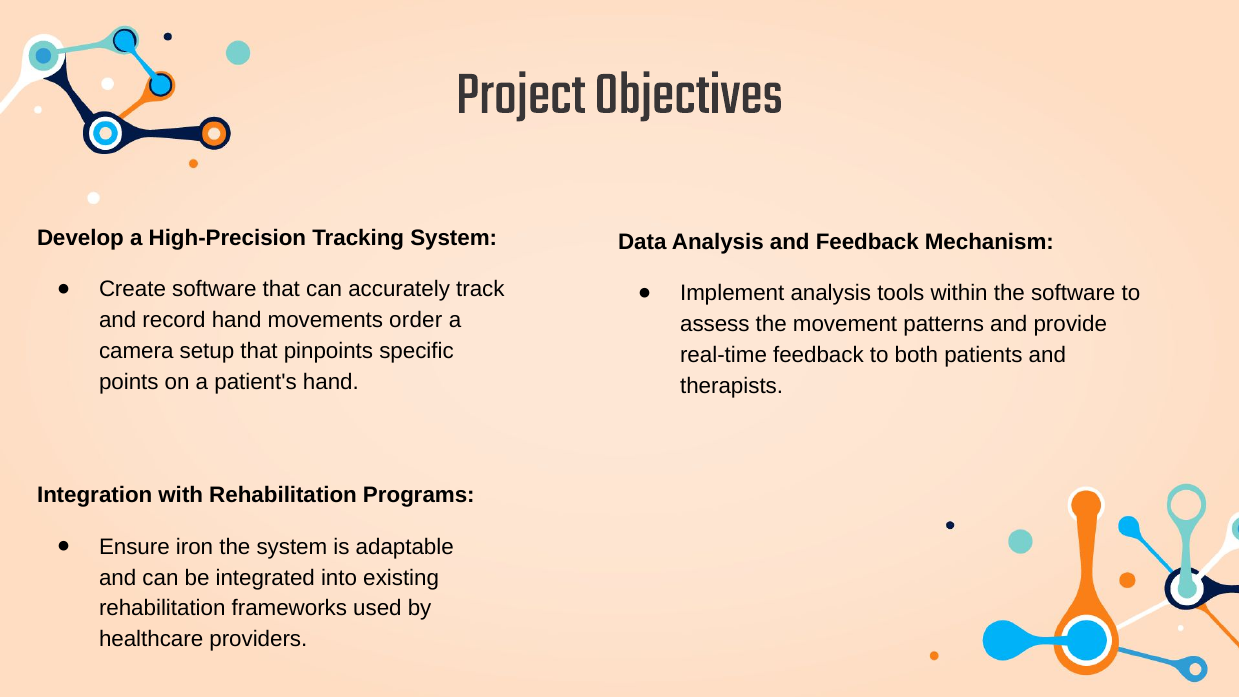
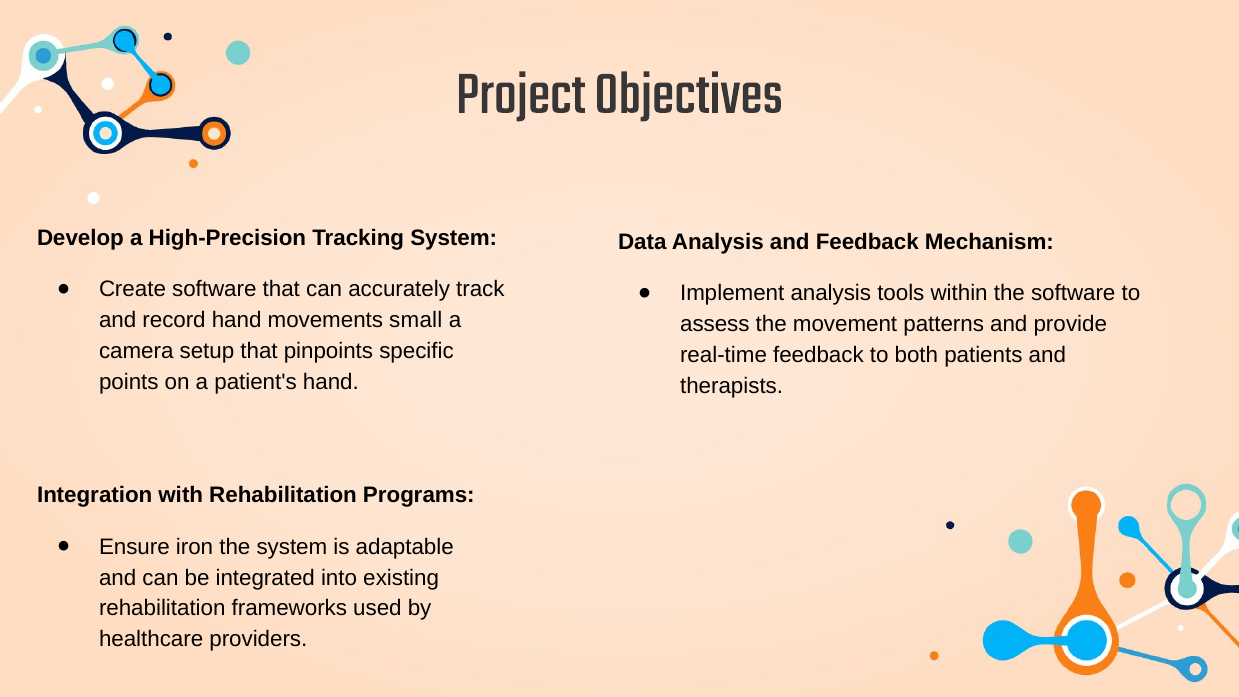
order: order -> small
